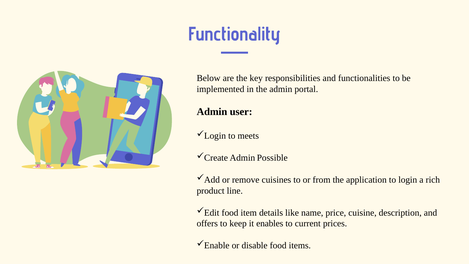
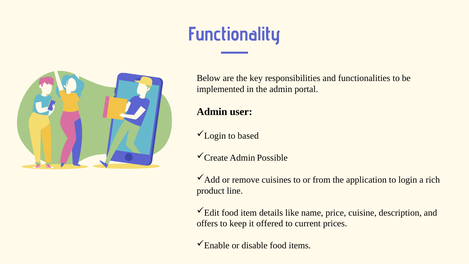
meets: meets -> based
enables: enables -> offered
